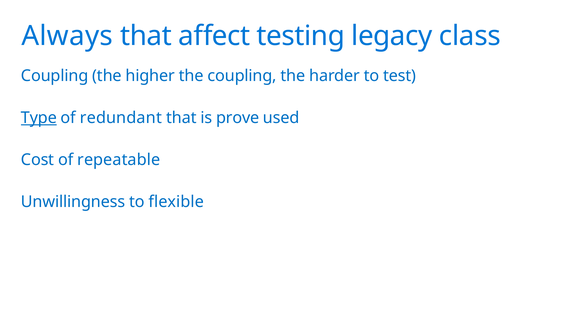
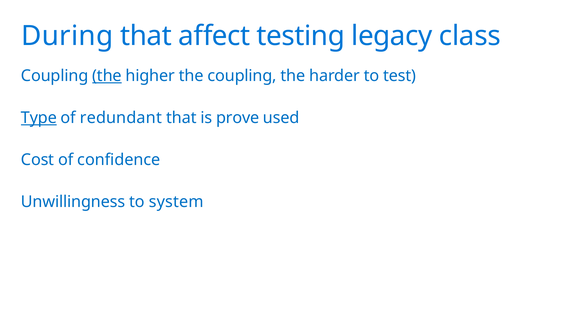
Always: Always -> During
the at (107, 76) underline: none -> present
repeatable: repeatable -> confidence
flexible: flexible -> system
